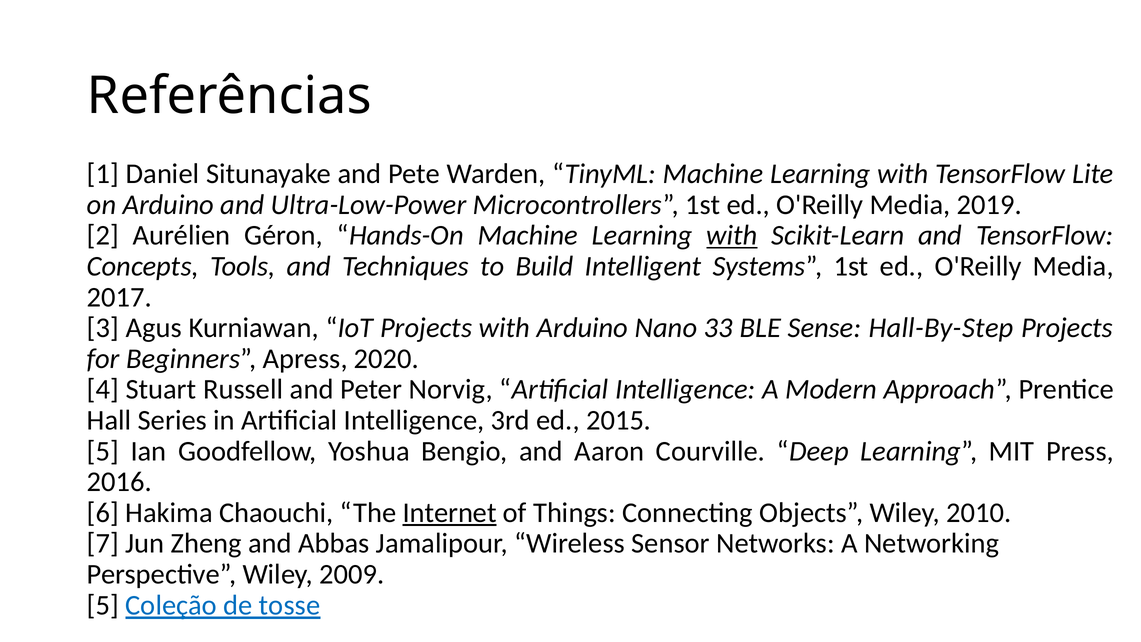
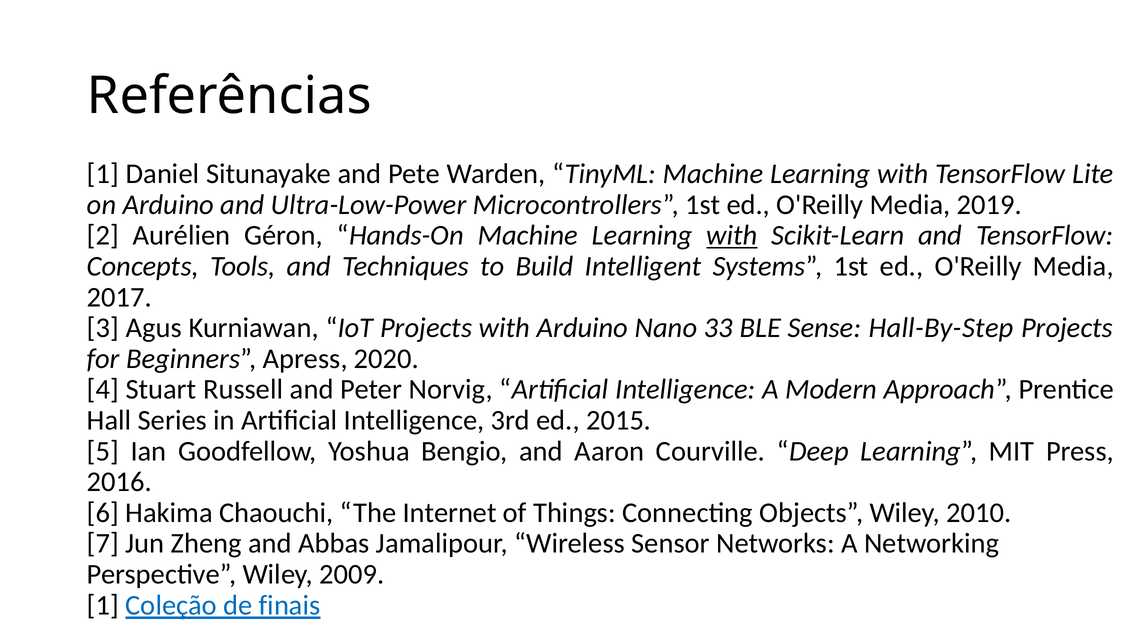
Internet underline: present -> none
5 at (103, 605): 5 -> 1
tosse: tosse -> finais
